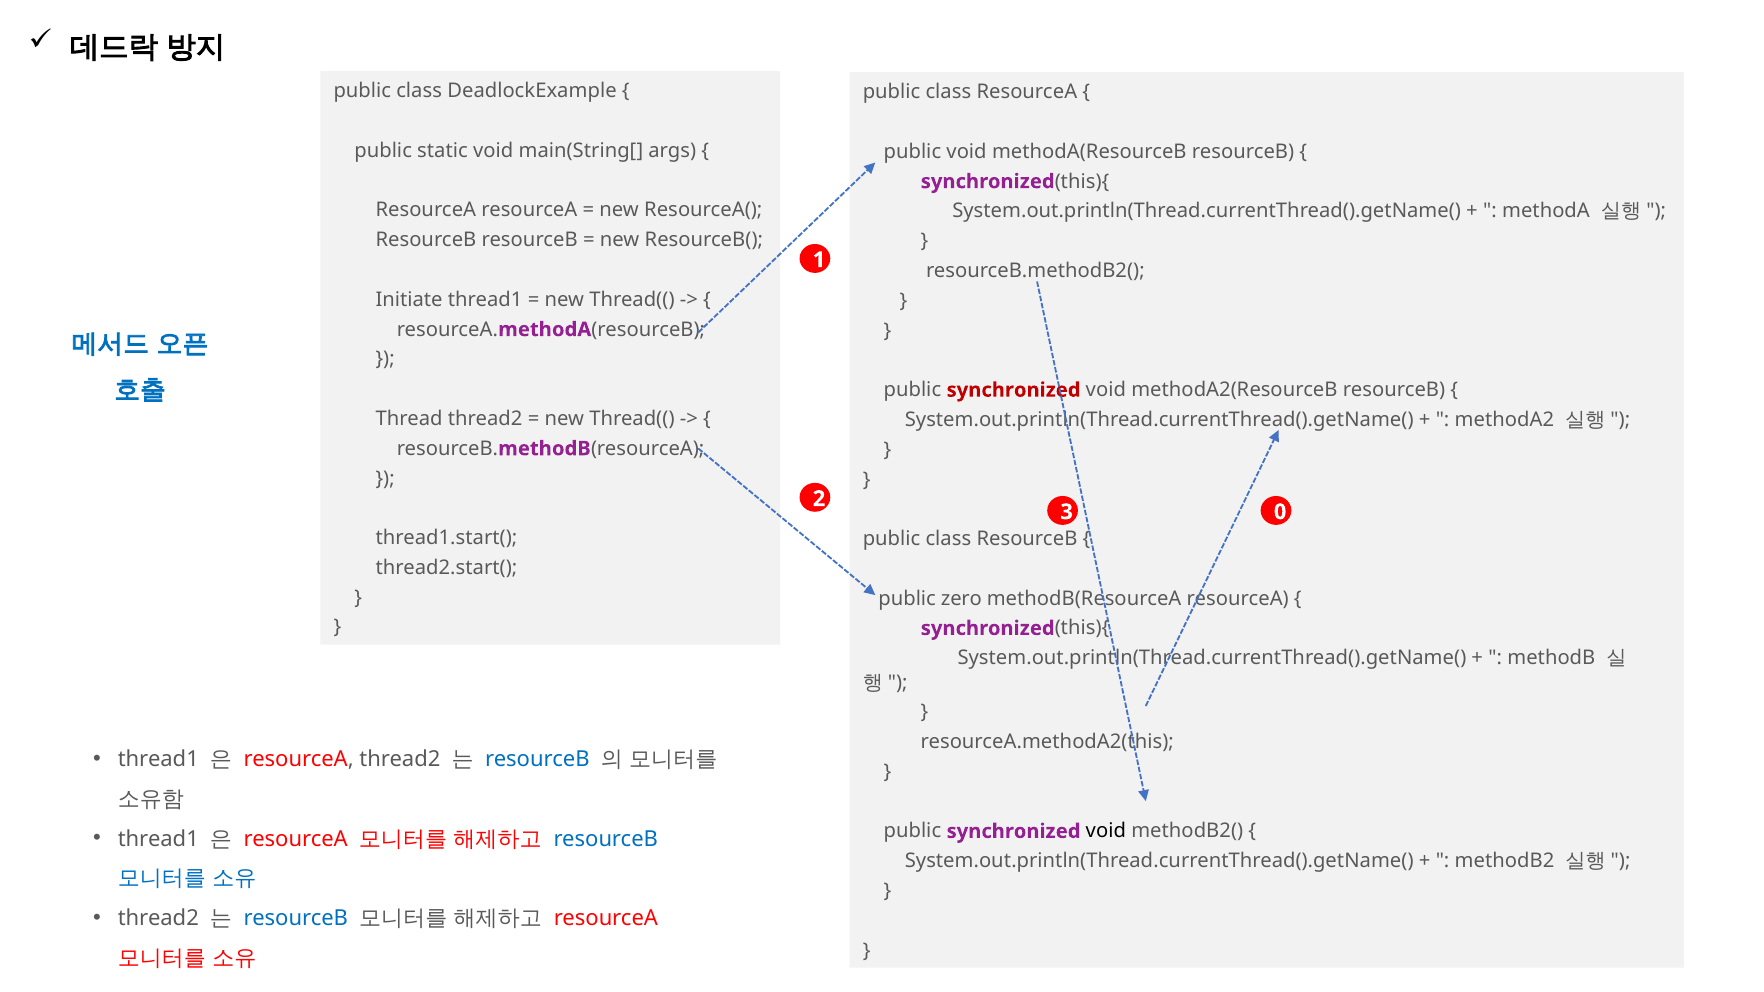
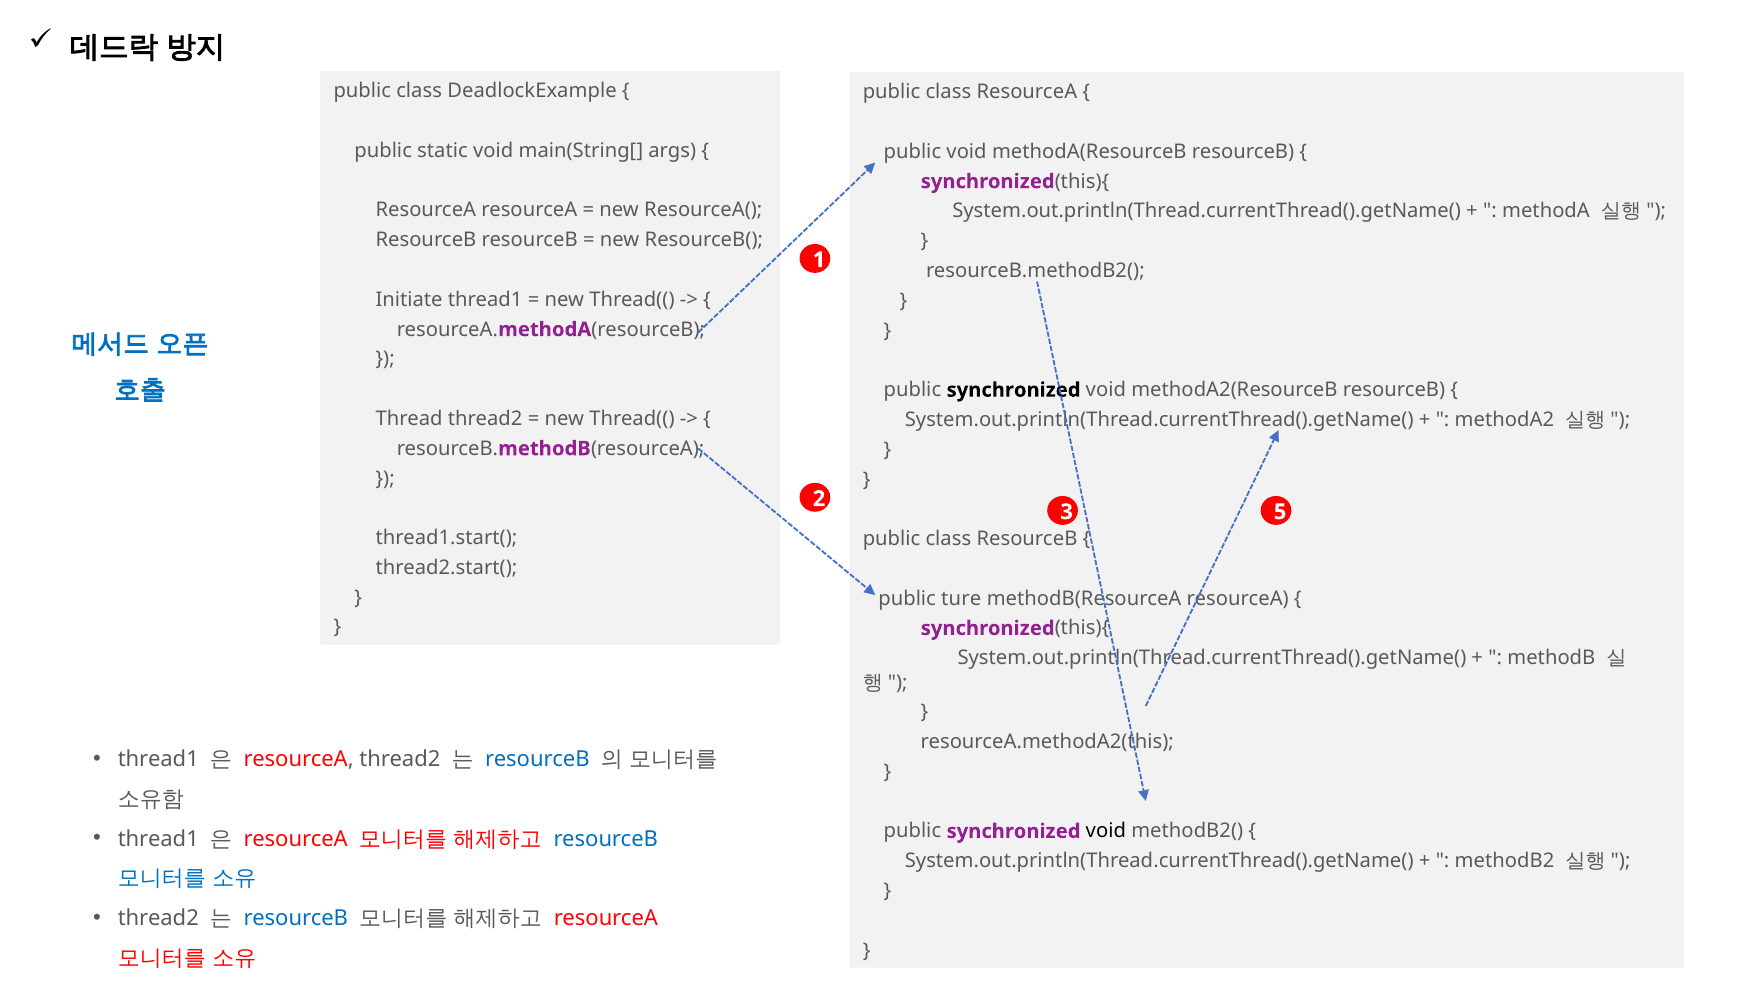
synchronized at (1014, 390) colour: red -> black
0: 0 -> 5
zero: zero -> ture
